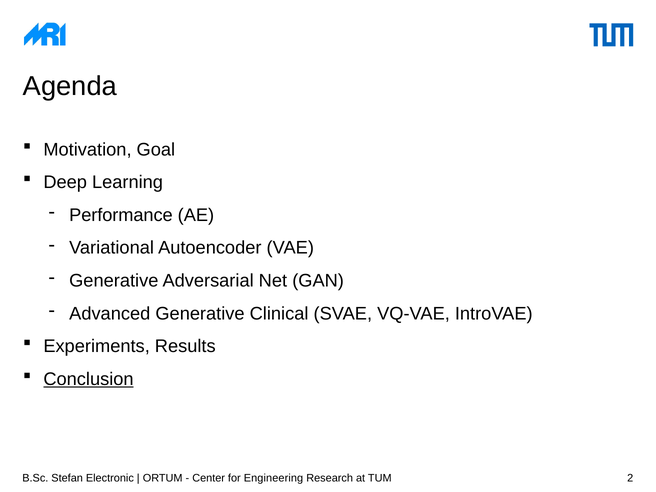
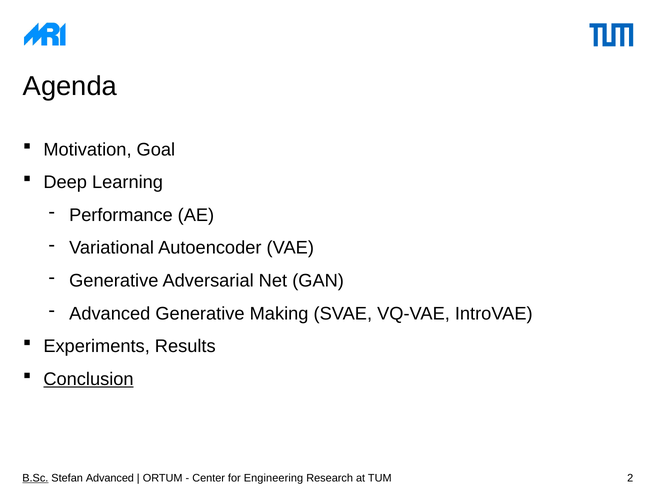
Clinical: Clinical -> Making
B.Sc underline: none -> present
Stefan Electronic: Electronic -> Advanced
